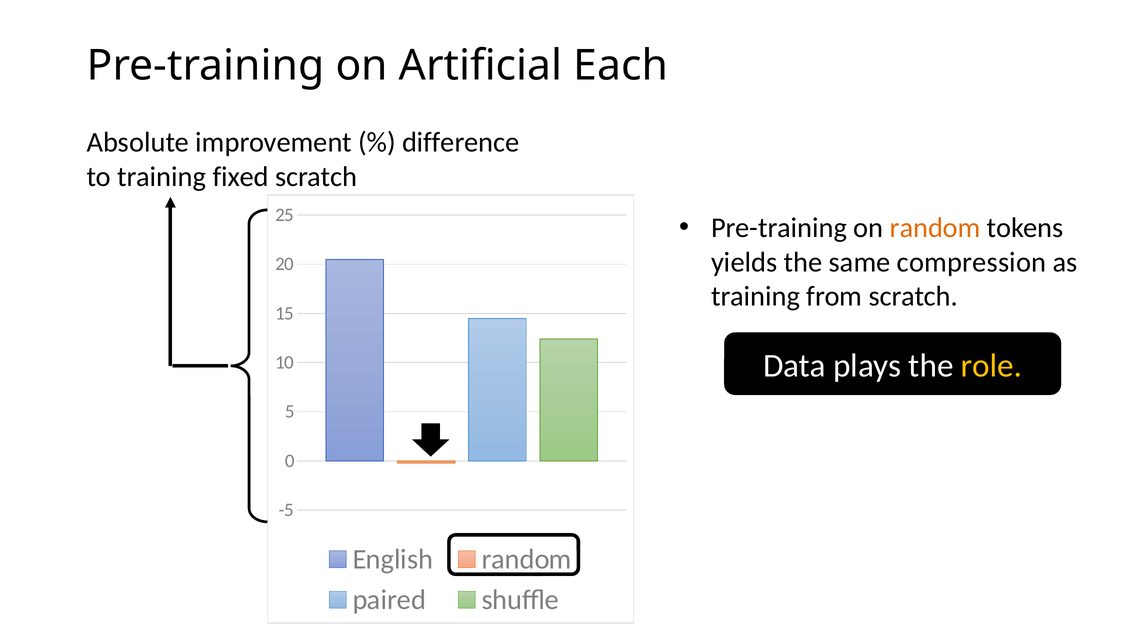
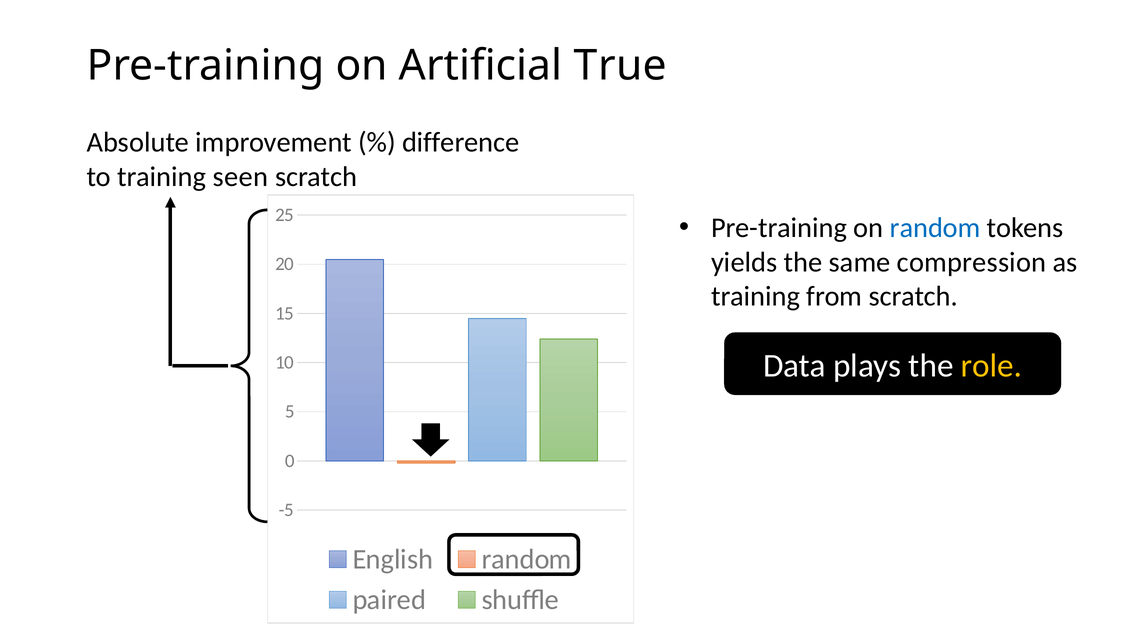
Each: Each -> True
fixed: fixed -> seen
random at (935, 228) colour: orange -> blue
